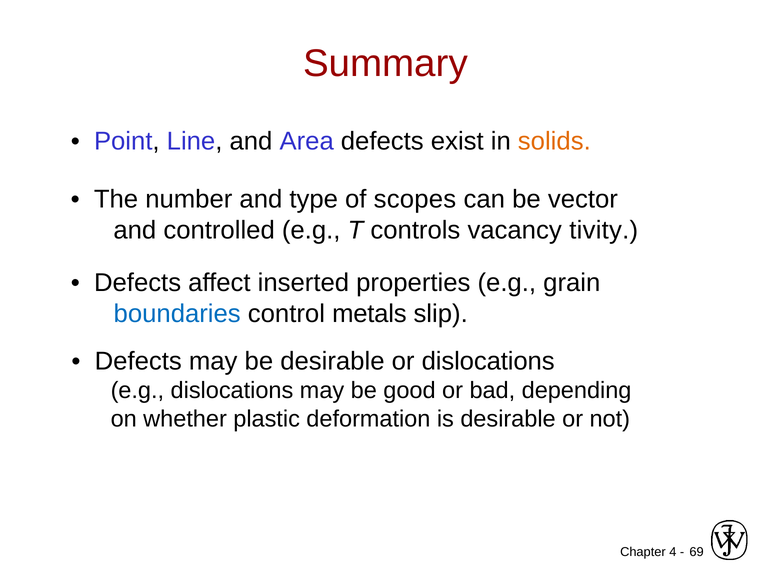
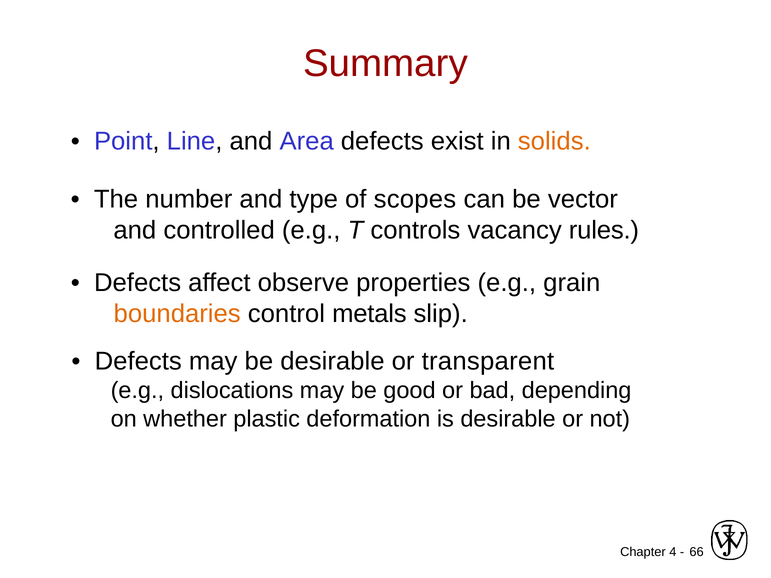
tivity: tivity -> rules
inserted: inserted -> observe
boundaries colour: blue -> orange
or dislocations: dislocations -> transparent
69: 69 -> 66
